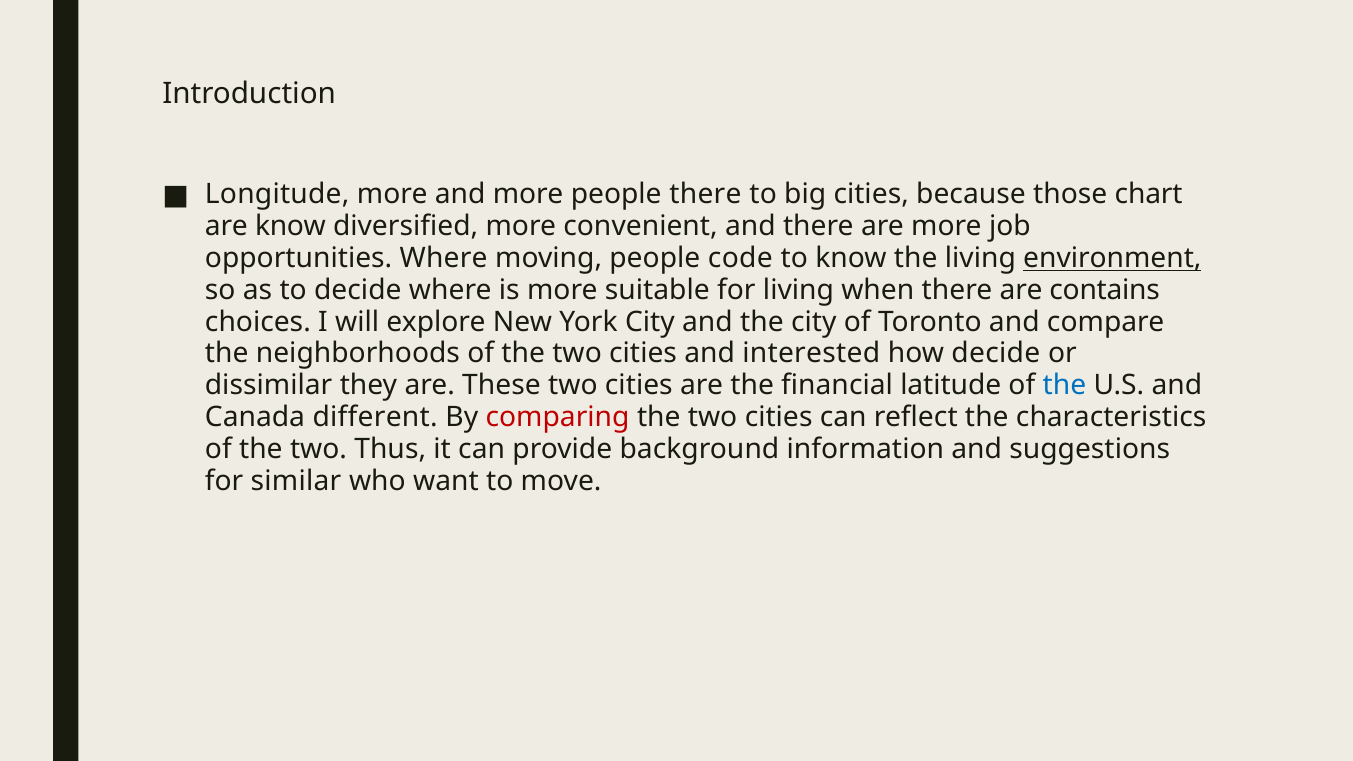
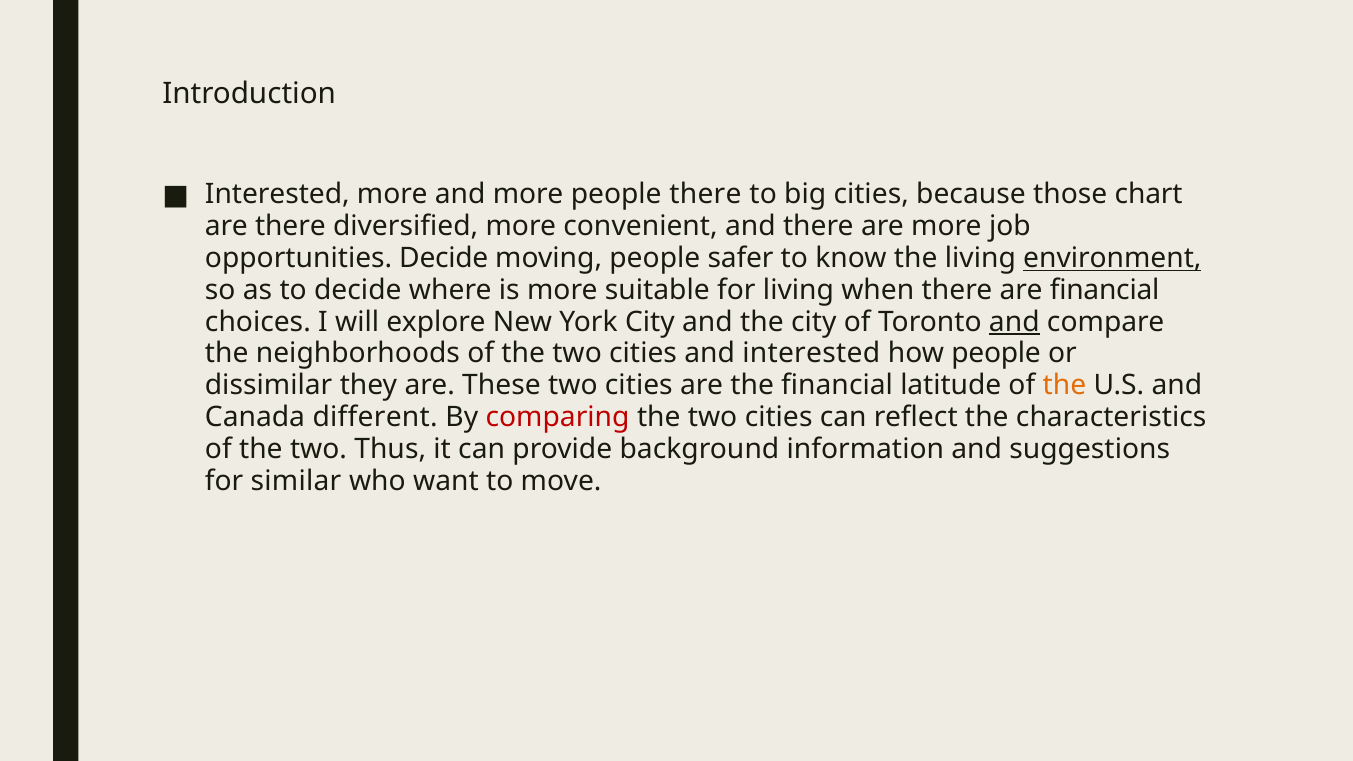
Longitude at (277, 195): Longitude -> Interested
are know: know -> there
opportunities Where: Where -> Decide
code: code -> safer
are contains: contains -> financial
and at (1014, 322) underline: none -> present
how decide: decide -> people
the at (1064, 385) colour: blue -> orange
